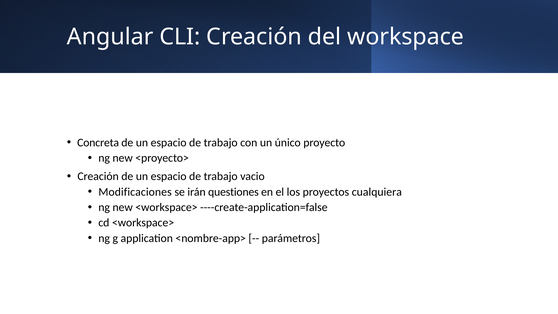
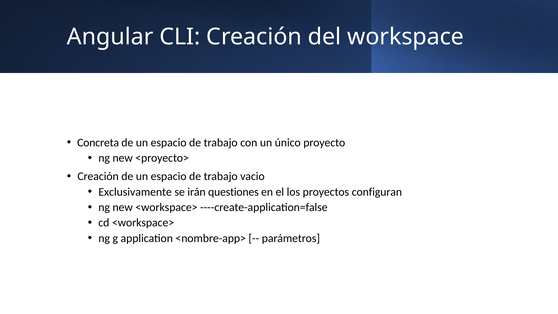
Modificaciones: Modificaciones -> Exclusivamente
cualquiera: cualquiera -> configuran
